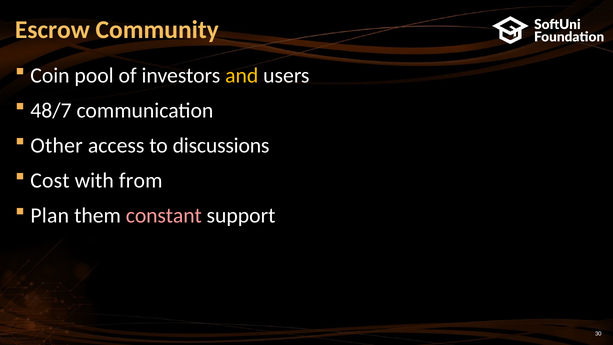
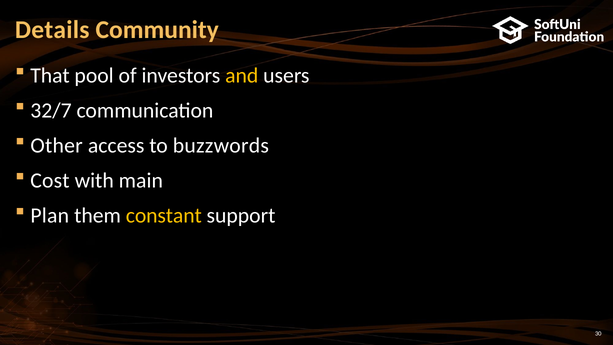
Escrow: Escrow -> Details
Coin: Coin -> That
48/7: 48/7 -> 32/7
discussions: discussions -> buzzwords
from: from -> main
constant colour: pink -> yellow
